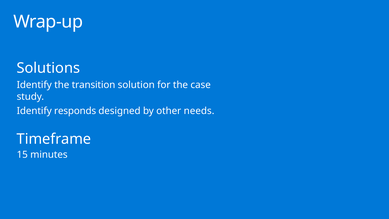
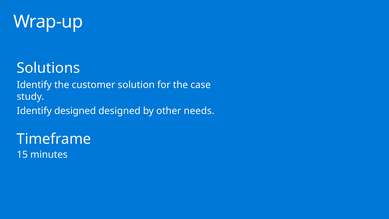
transition: transition -> customer
Identify responds: responds -> designed
